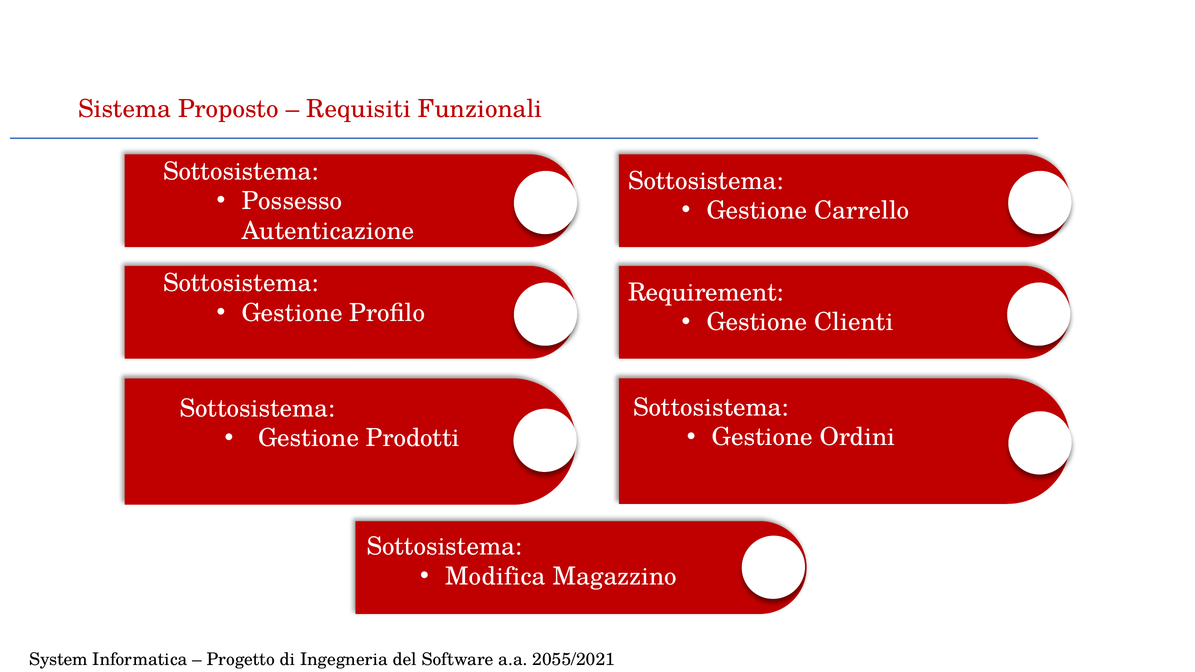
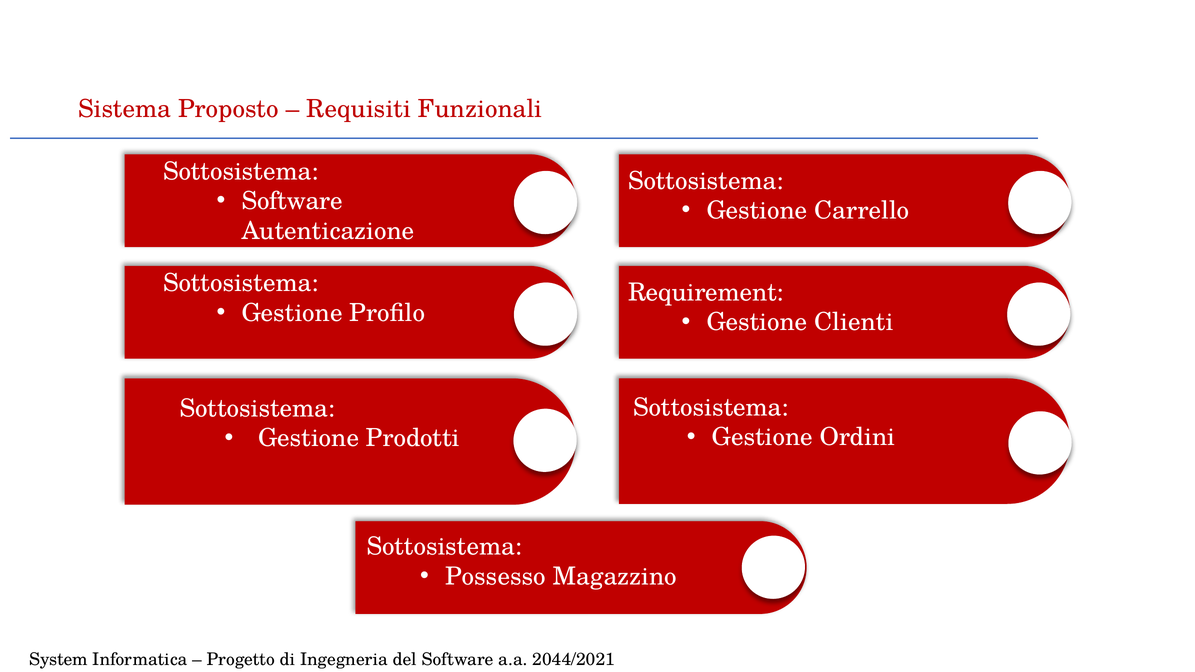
Possesso at (292, 201): Possesso -> Software
Modifica: Modifica -> Possesso
2055/2021: 2055/2021 -> 2044/2021
